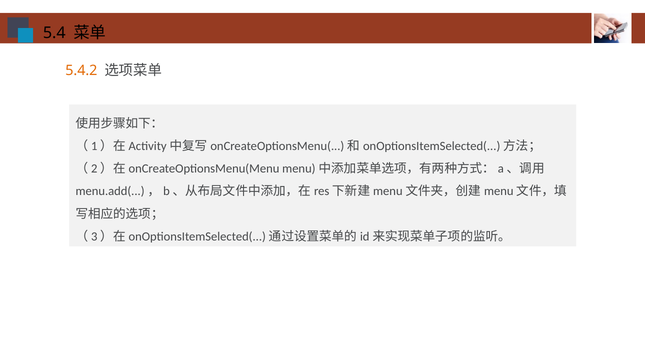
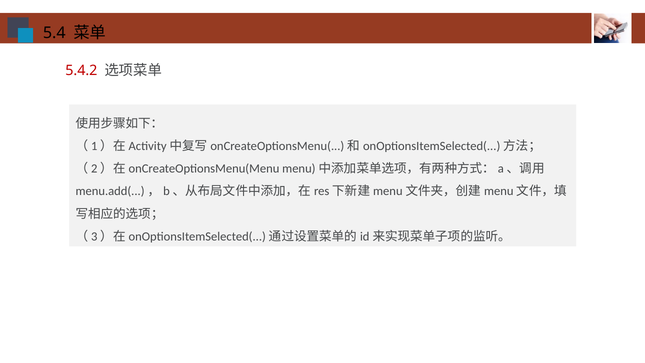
5.4.2 colour: orange -> red
